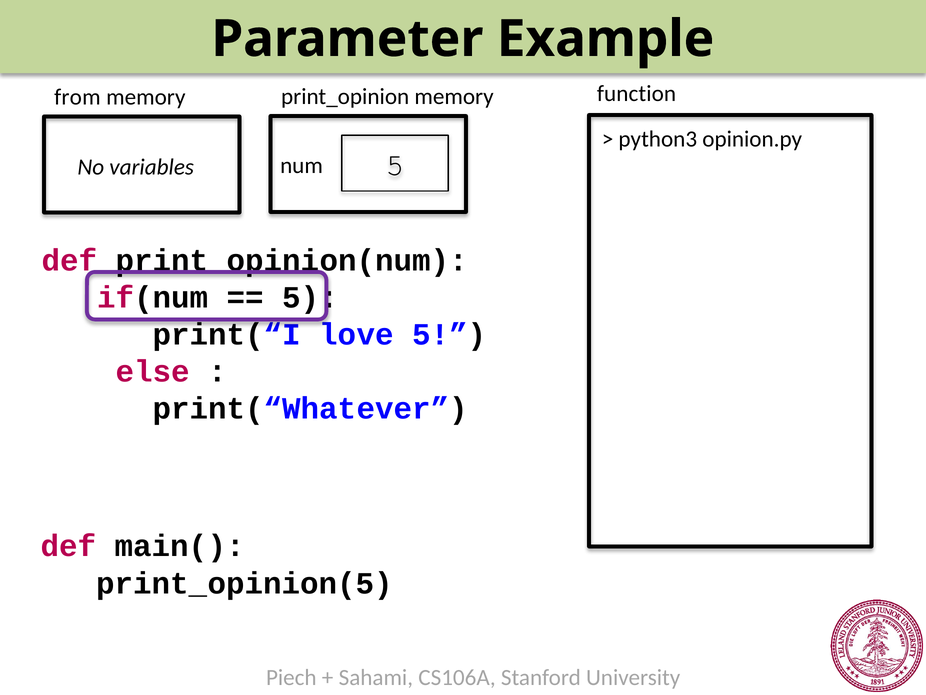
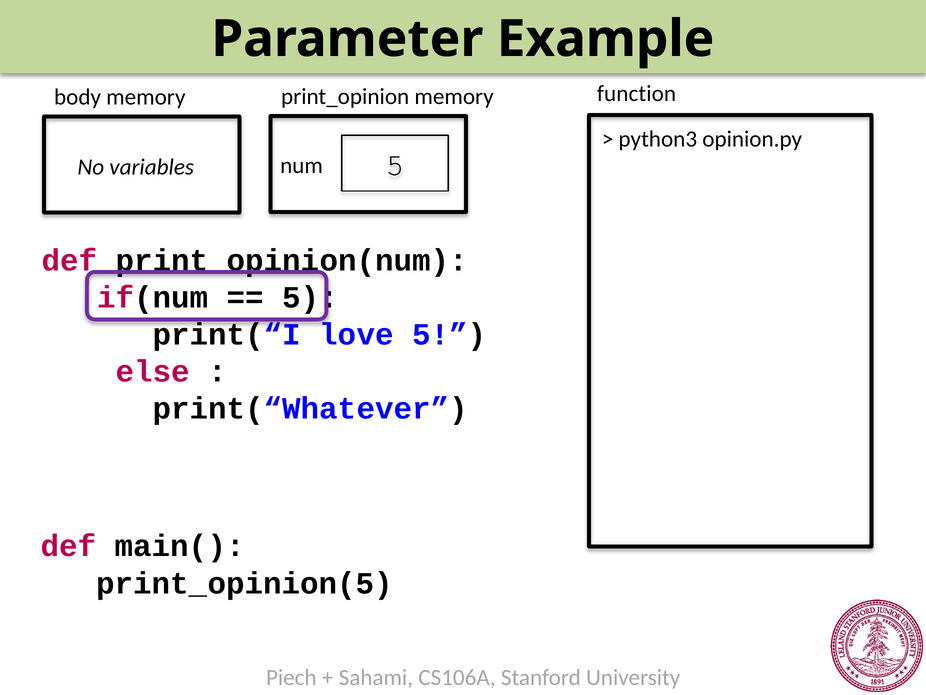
from: from -> body
